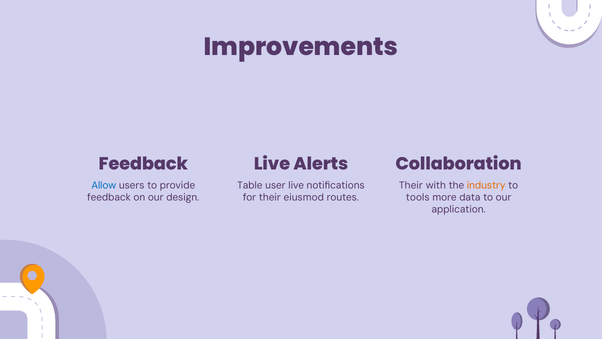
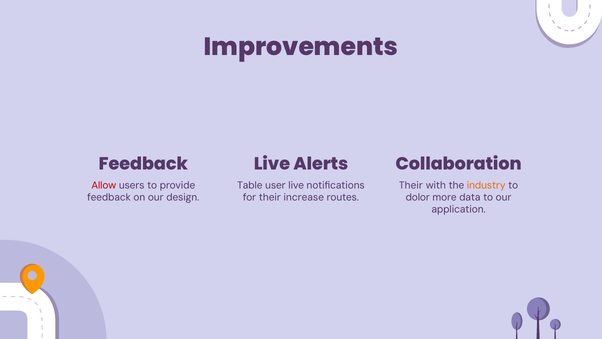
Allow colour: blue -> red
eiusmod: eiusmod -> increase
tools: tools -> dolor
